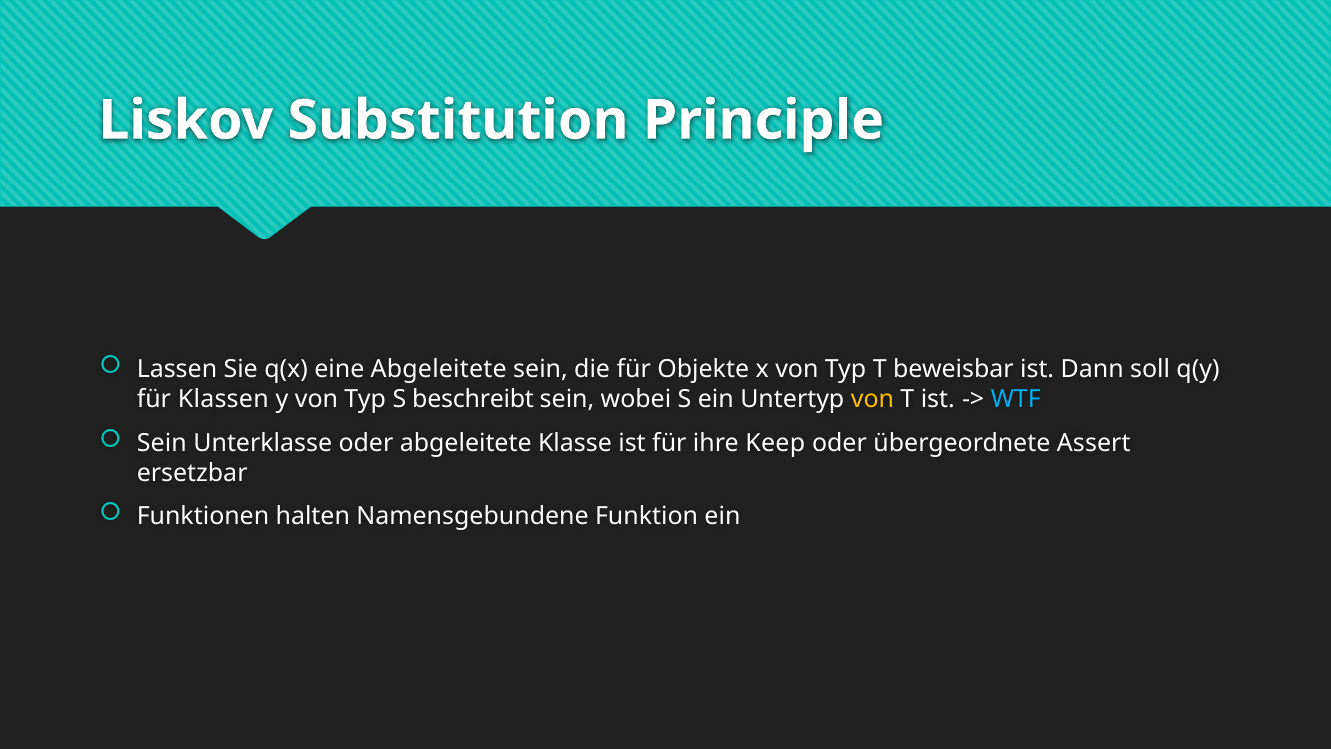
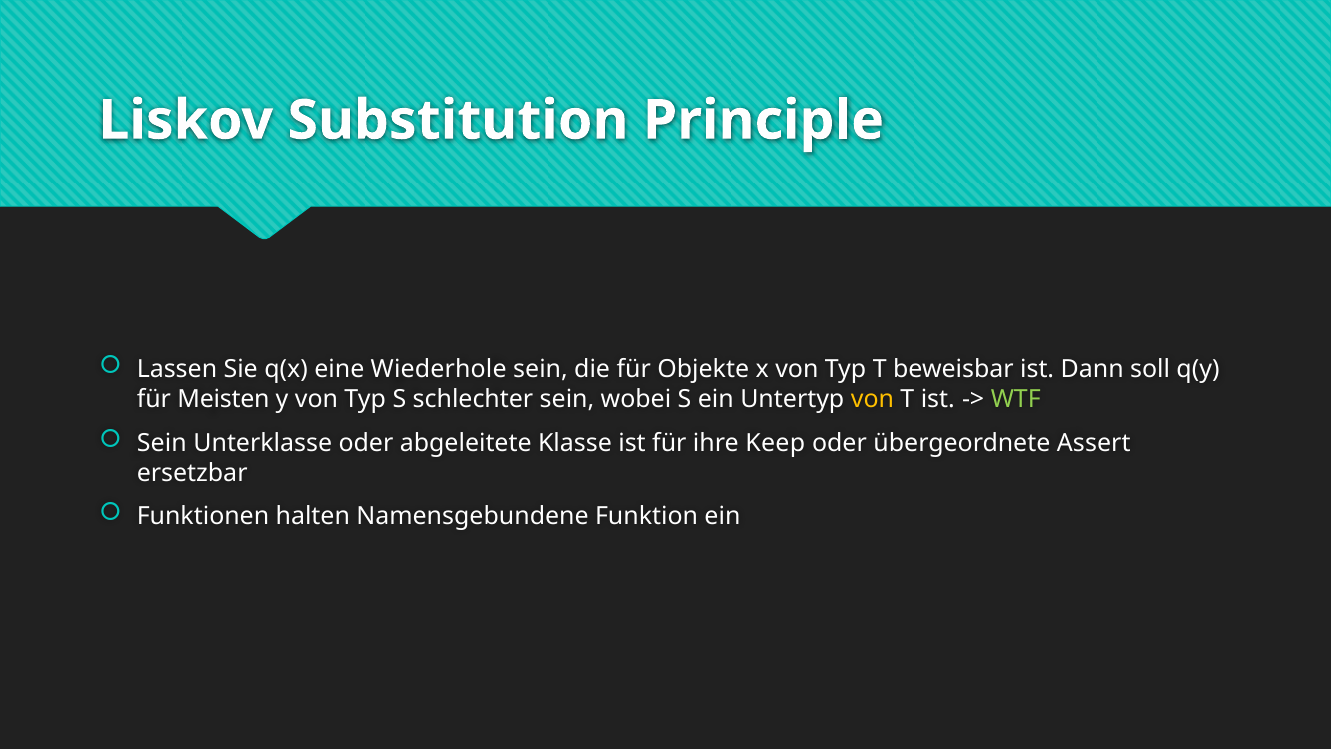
eine Abgeleitete: Abgeleitete -> Wiederhole
Klassen: Klassen -> Meisten
beschreibt: beschreibt -> schlechter
WTF colour: light blue -> light green
